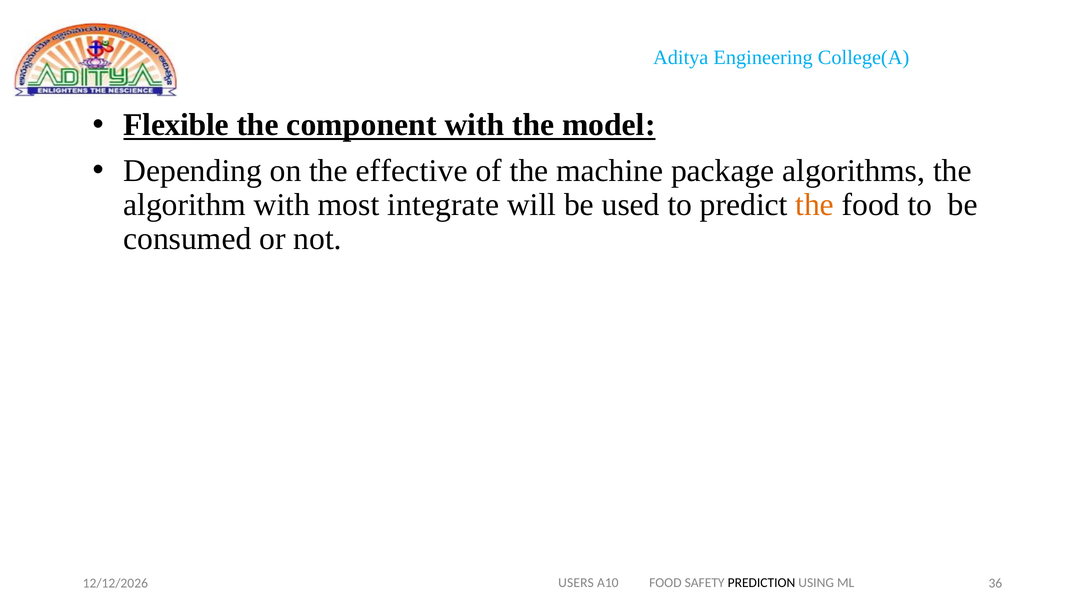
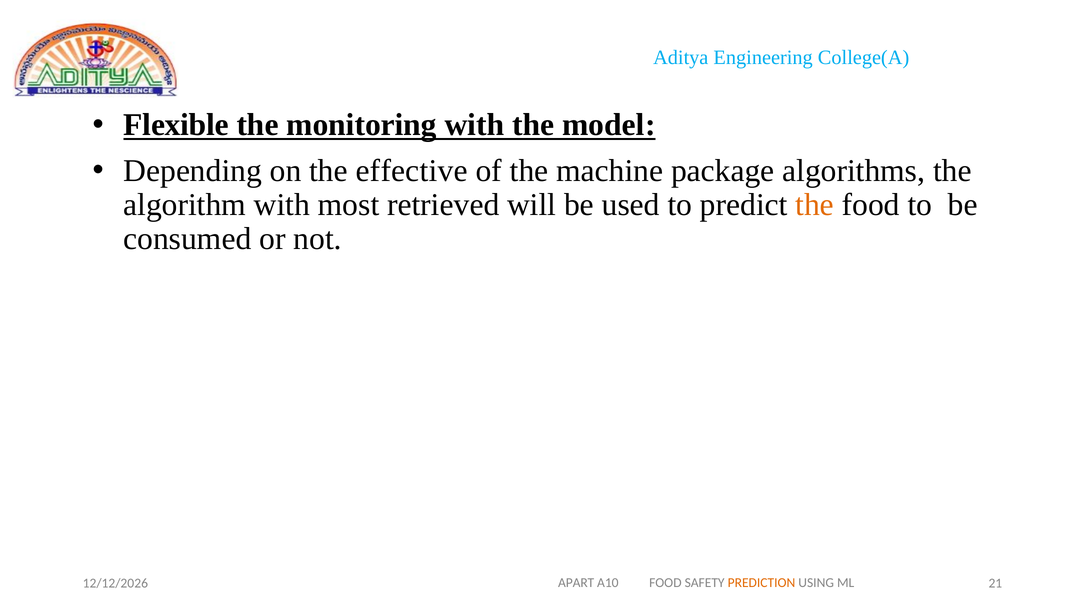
component: component -> monitoring
integrate: integrate -> retrieved
USERS: USERS -> APART
PREDICTION colour: black -> orange
36: 36 -> 21
